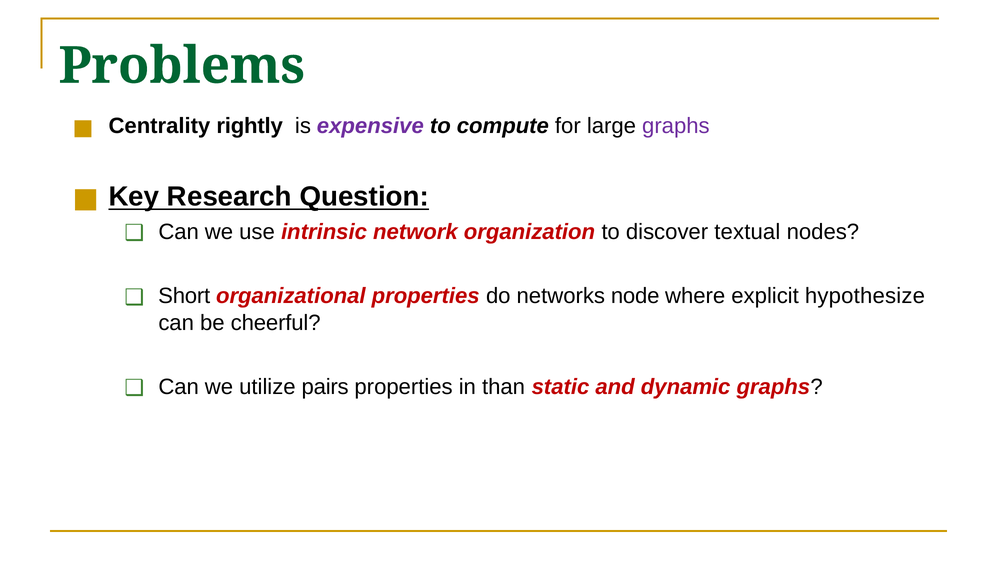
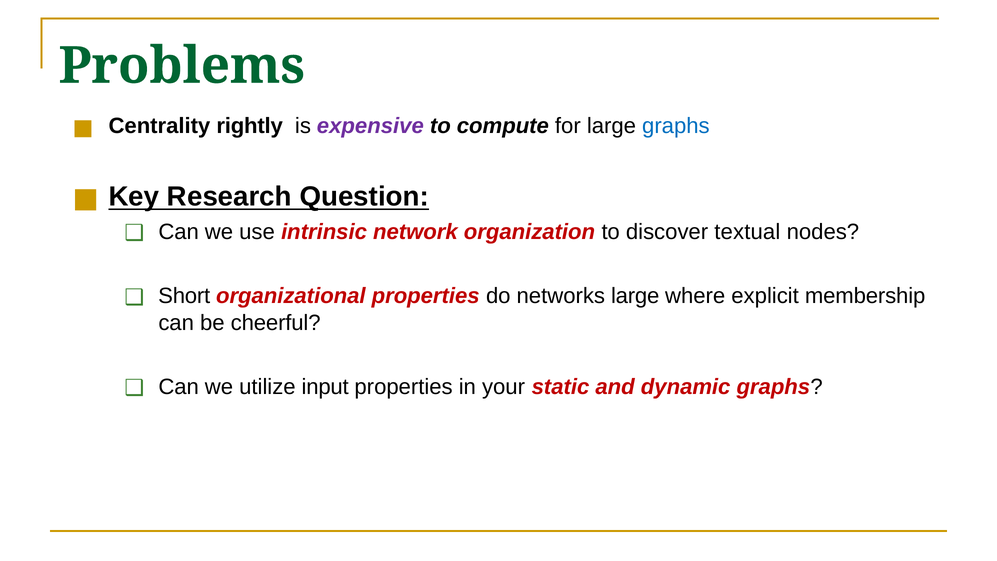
graphs at (676, 126) colour: purple -> blue
networks node: node -> large
hypothesize: hypothesize -> membership
pairs: pairs -> input
than: than -> your
